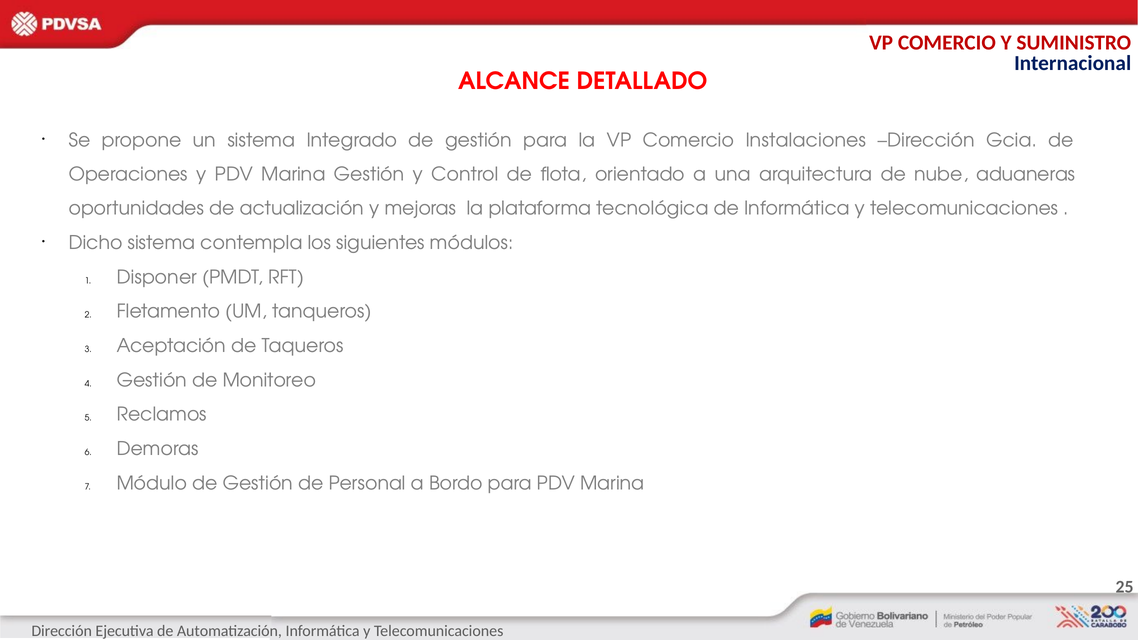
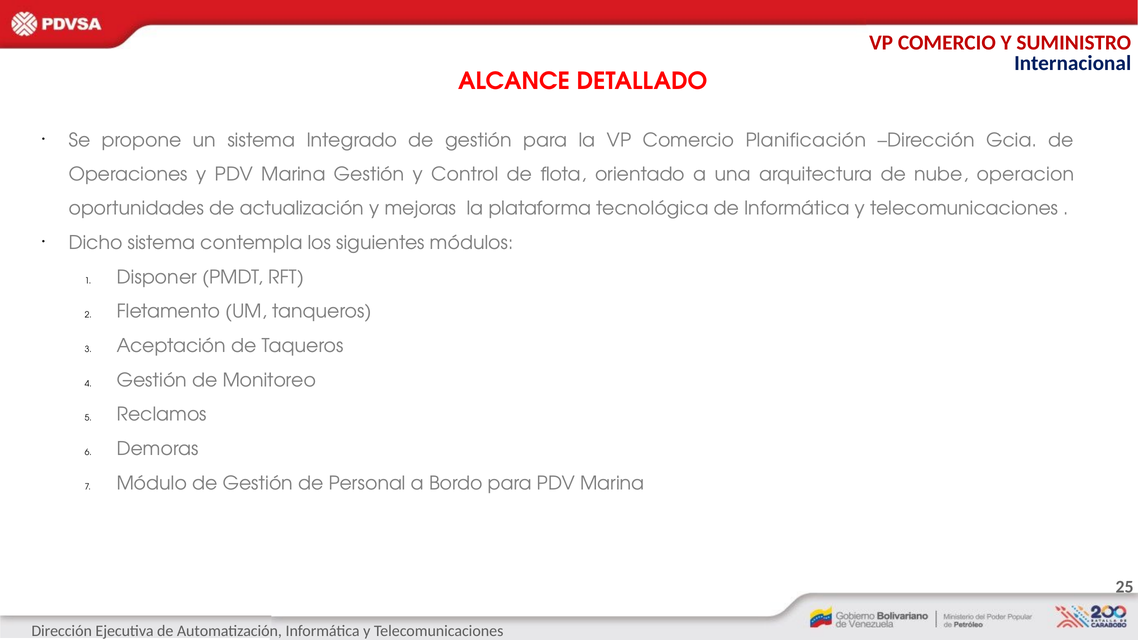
Instalaciones: Instalaciones -> Planificación
aduaneras: aduaneras -> operacion
